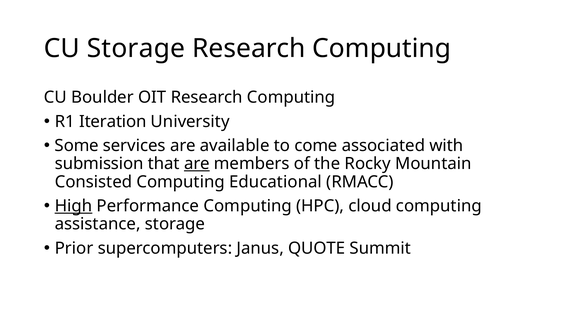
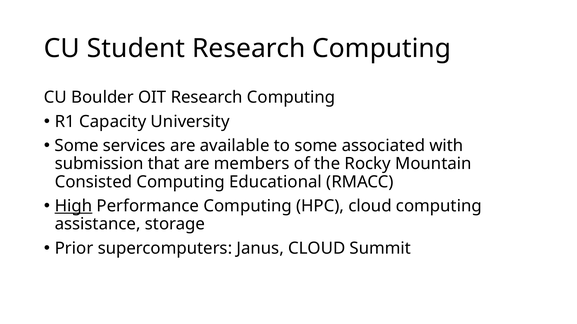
CU Storage: Storage -> Student
Iteration: Iteration -> Capacity
to come: come -> some
are at (197, 164) underline: present -> none
Janus QUOTE: QUOTE -> CLOUD
